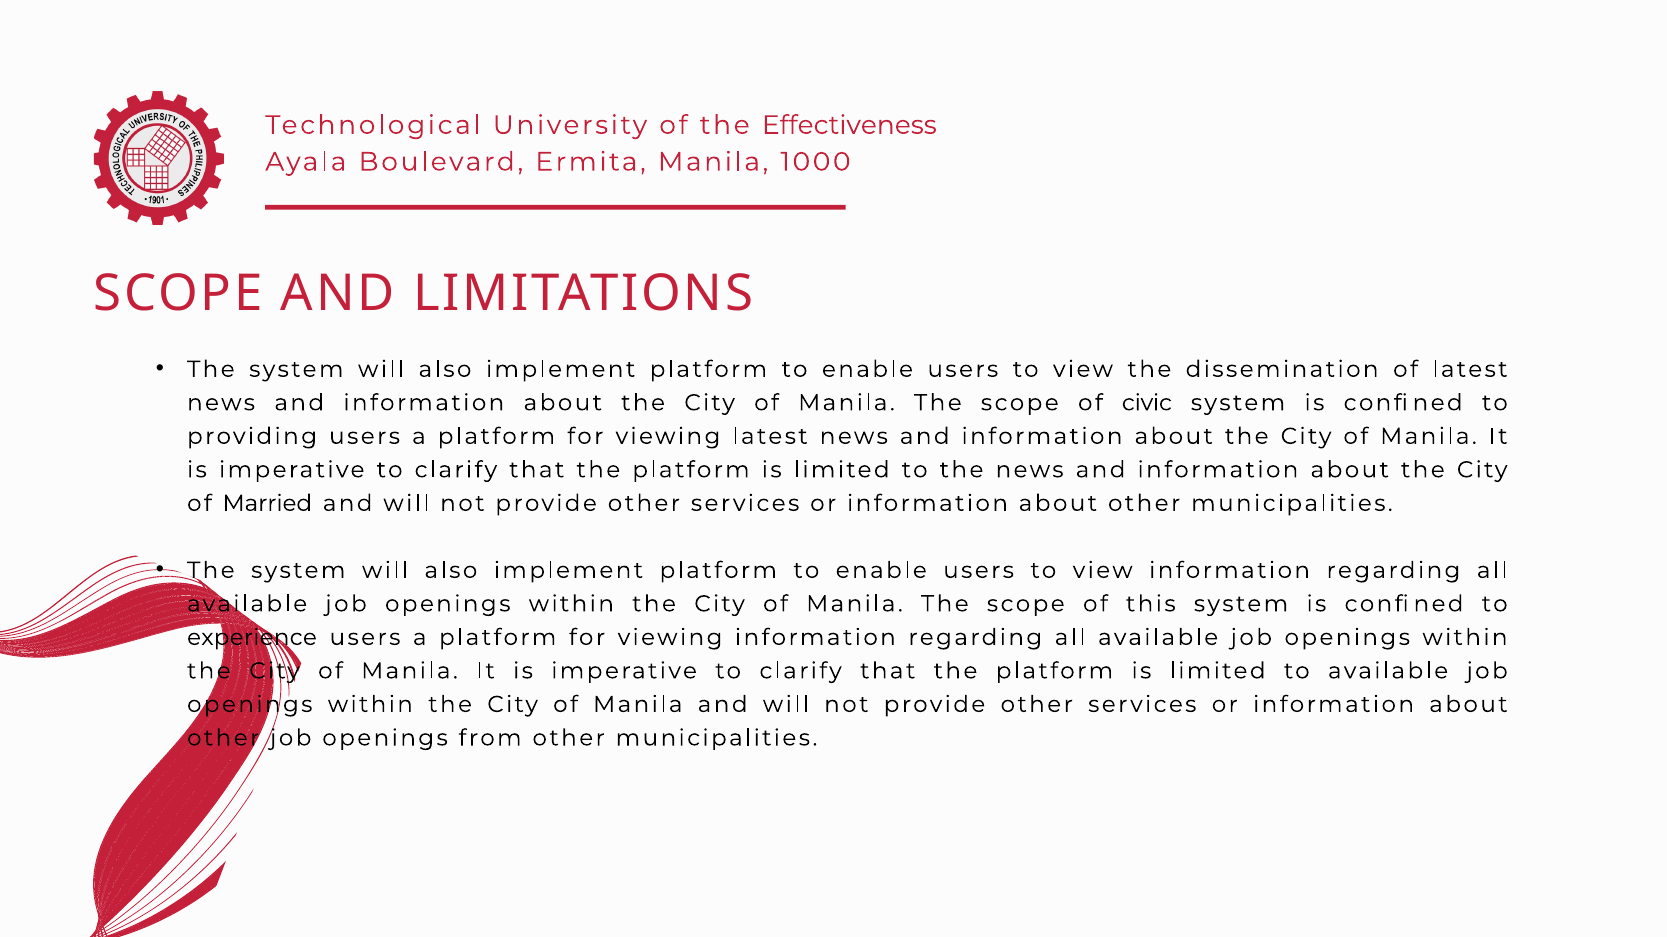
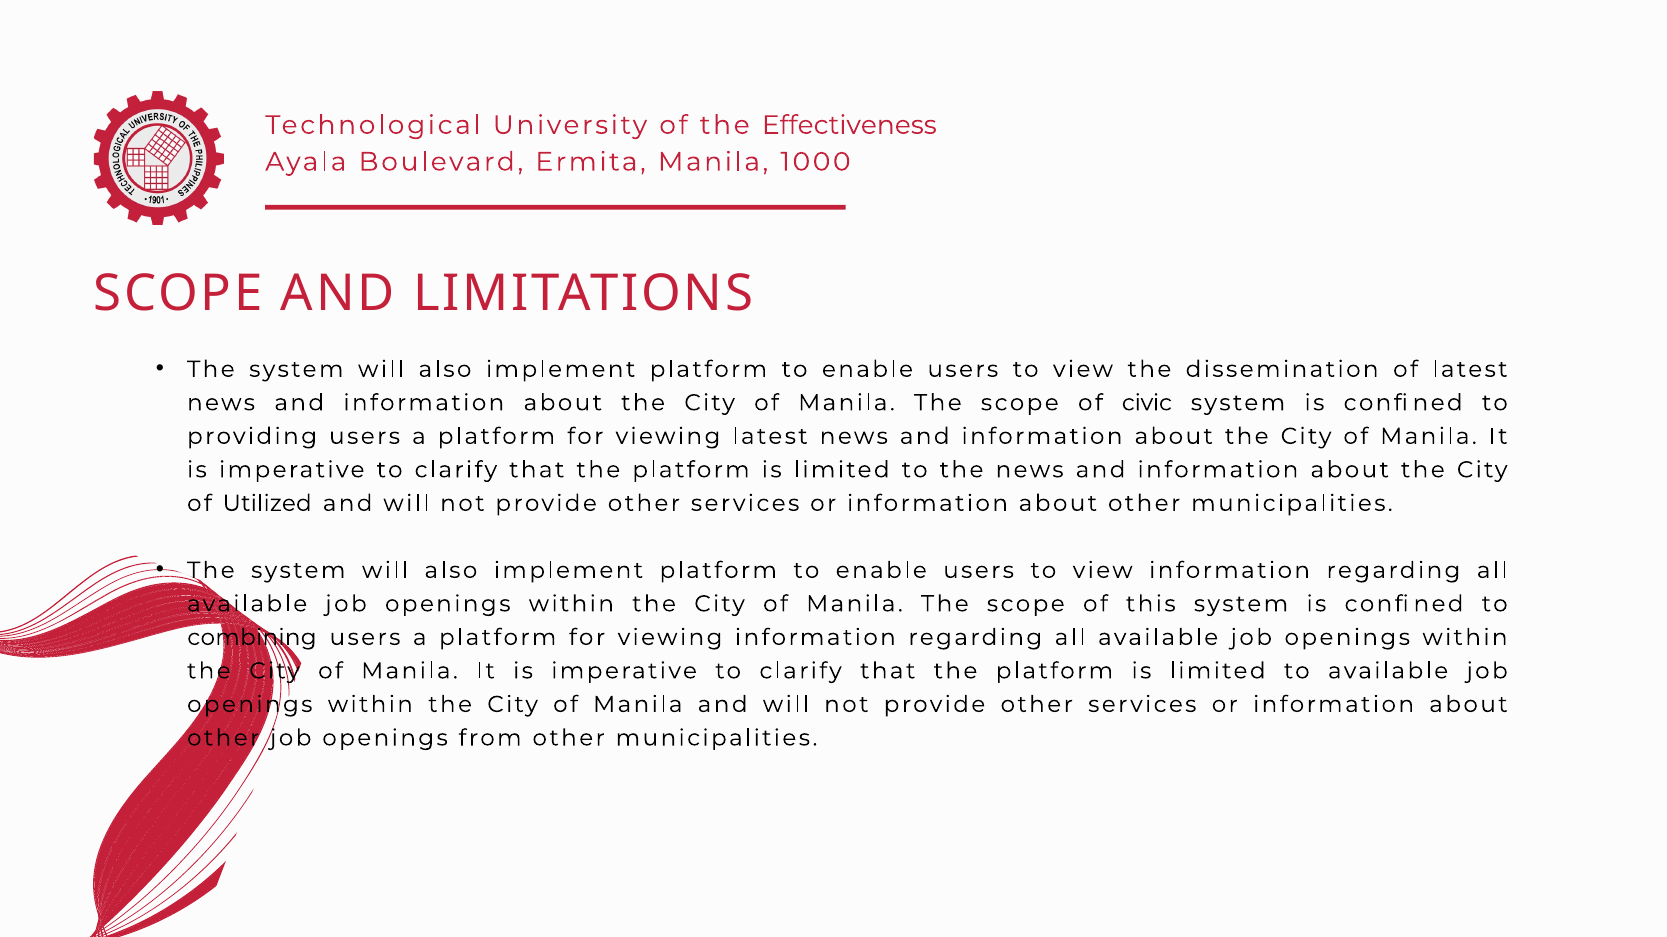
Married: Married -> Utilized
experience: experience -> combining
